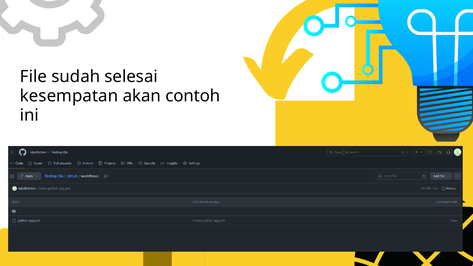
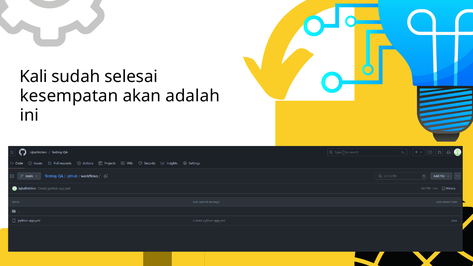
File: File -> Kali
contoh: contoh -> adalah
